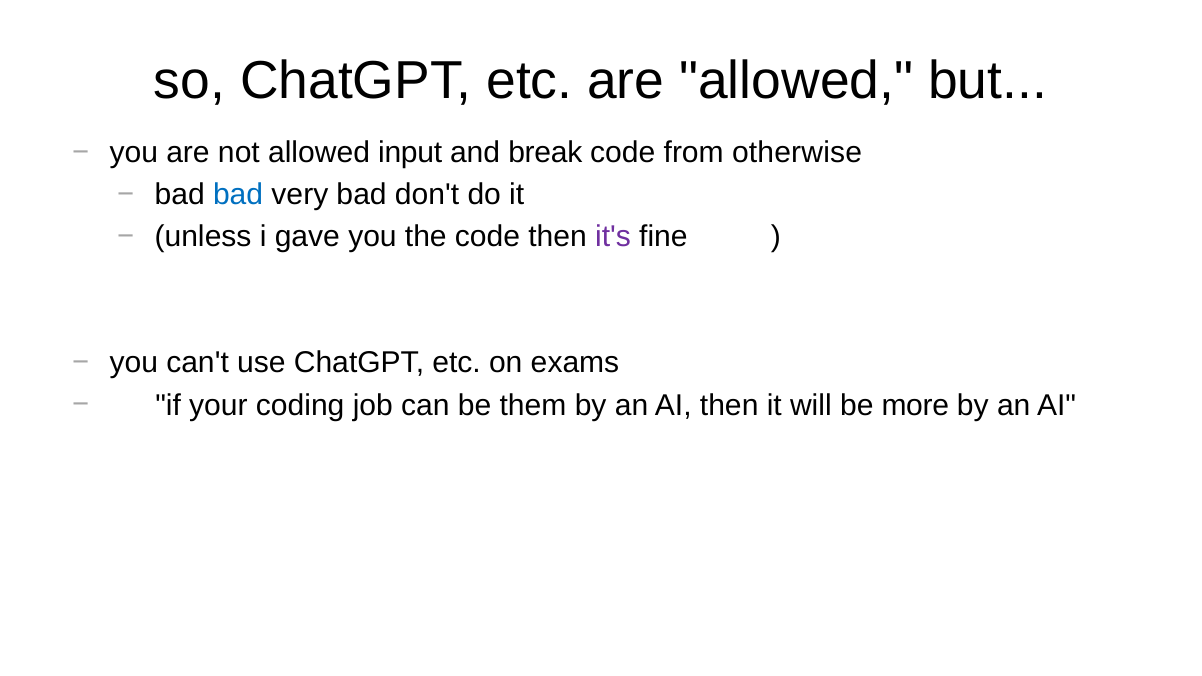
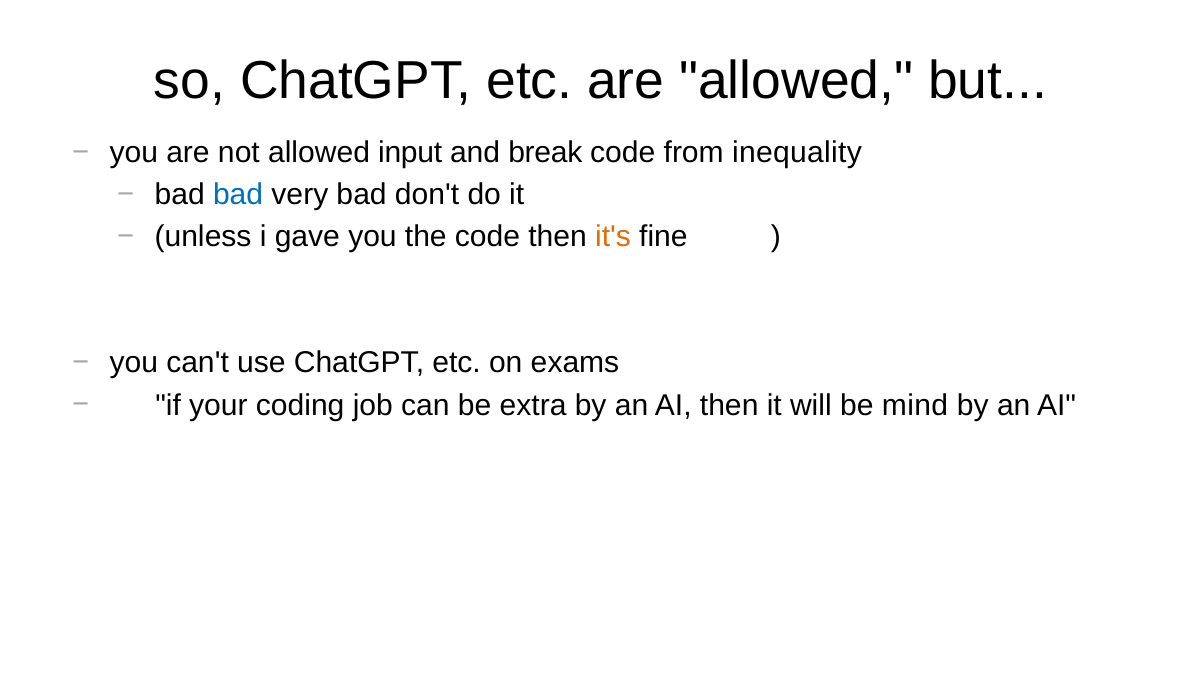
otherwise: otherwise -> inequality
it's colour: purple -> orange
them: them -> extra
more: more -> mind
